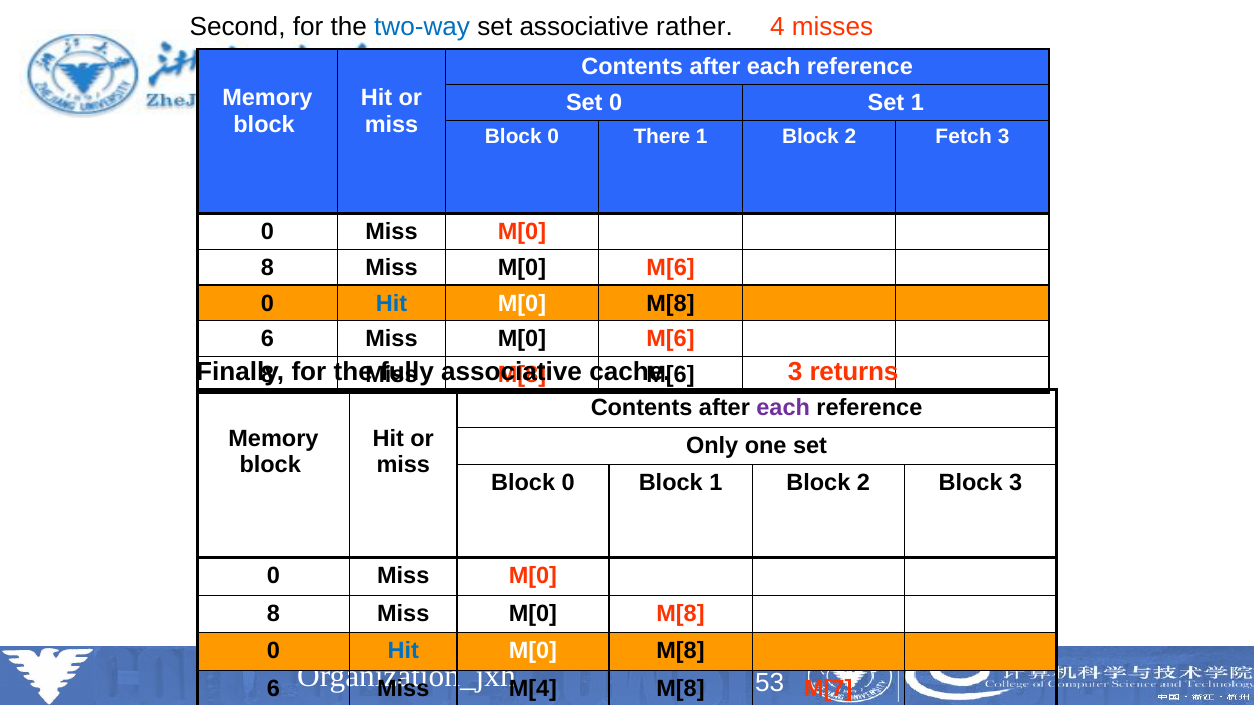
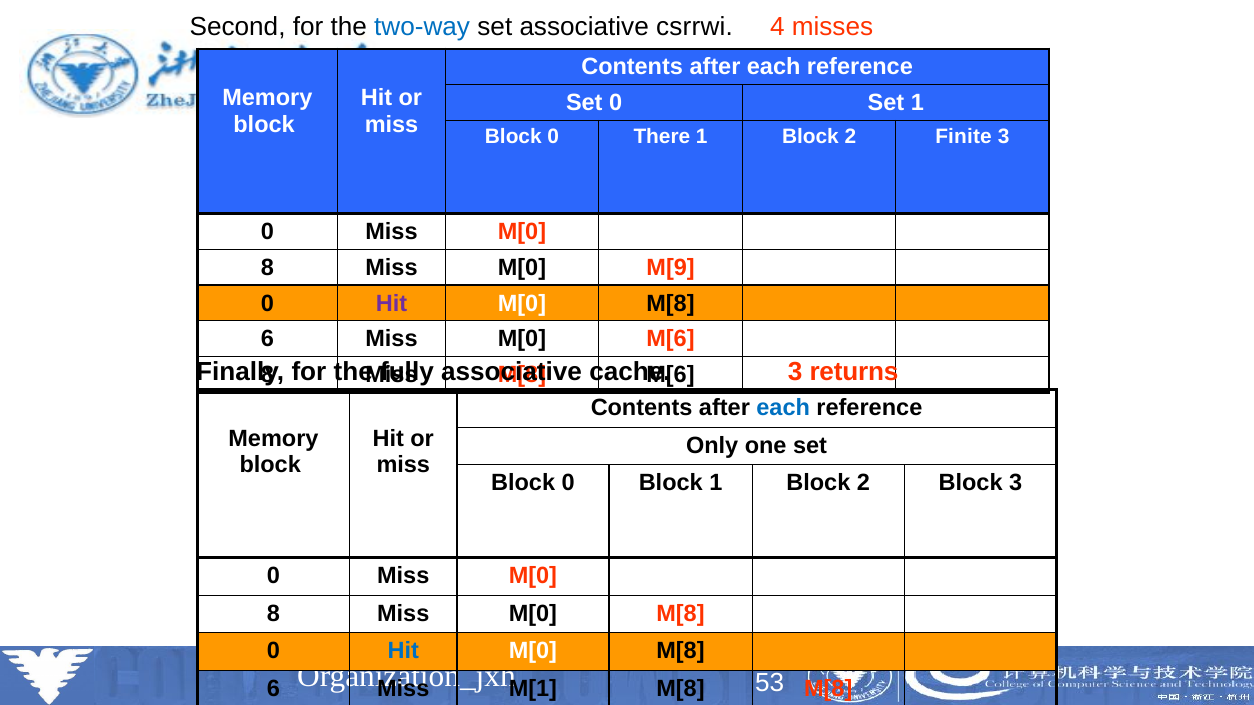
rather: rather -> csrrwi
Fetch: Fetch -> Finite
8 Miss M[0 M[6: M[6 -> M[9
Hit at (392, 303) colour: blue -> purple
each at (783, 408) colour: purple -> blue
M[4: M[4 -> M[1
M[8 M[7: M[7 -> M[8
